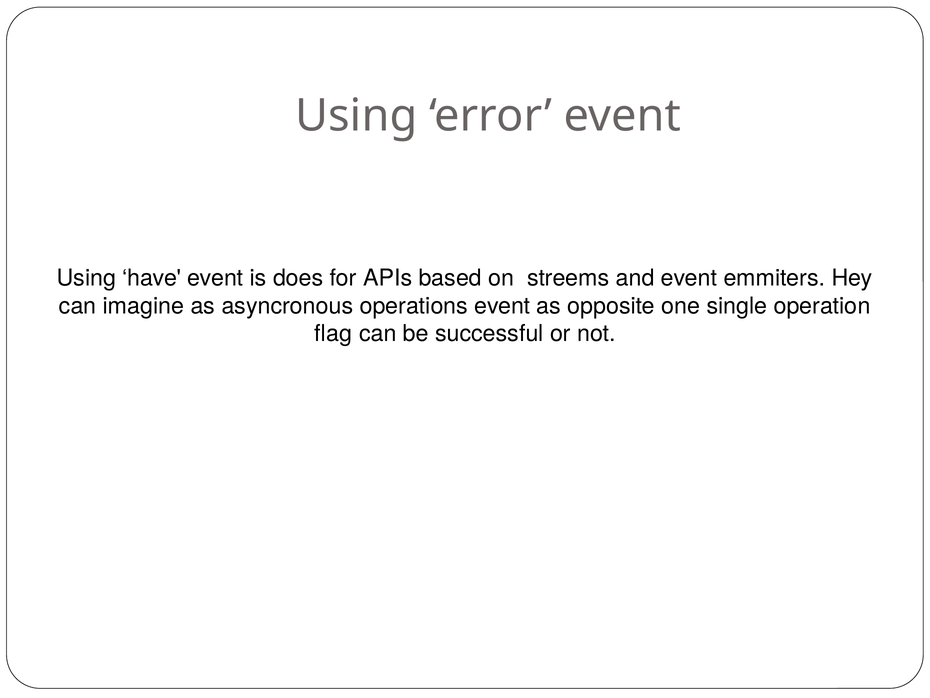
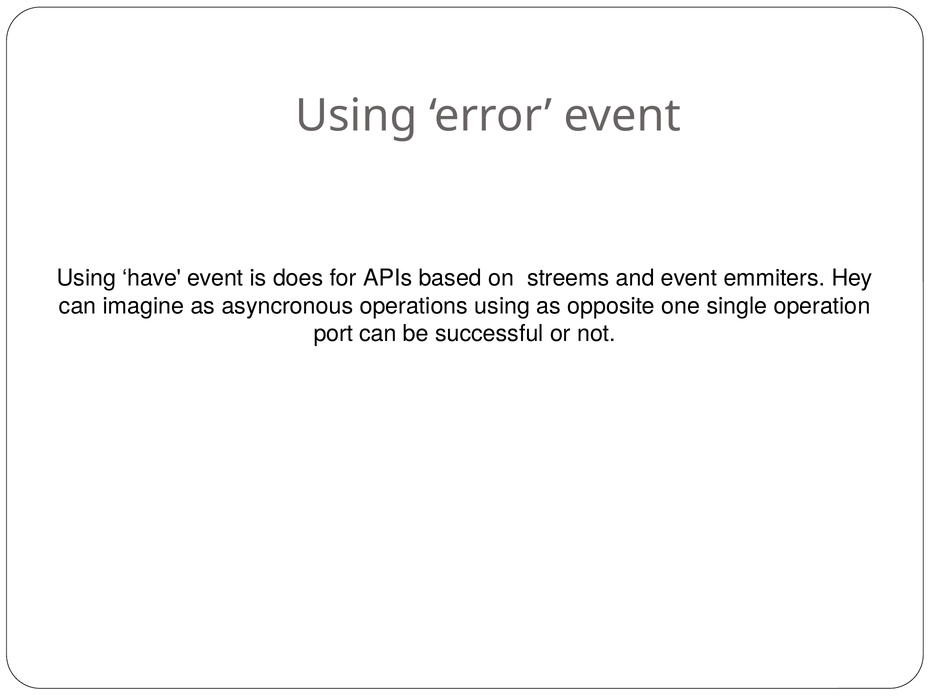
operations event: event -> using
flag: flag -> port
